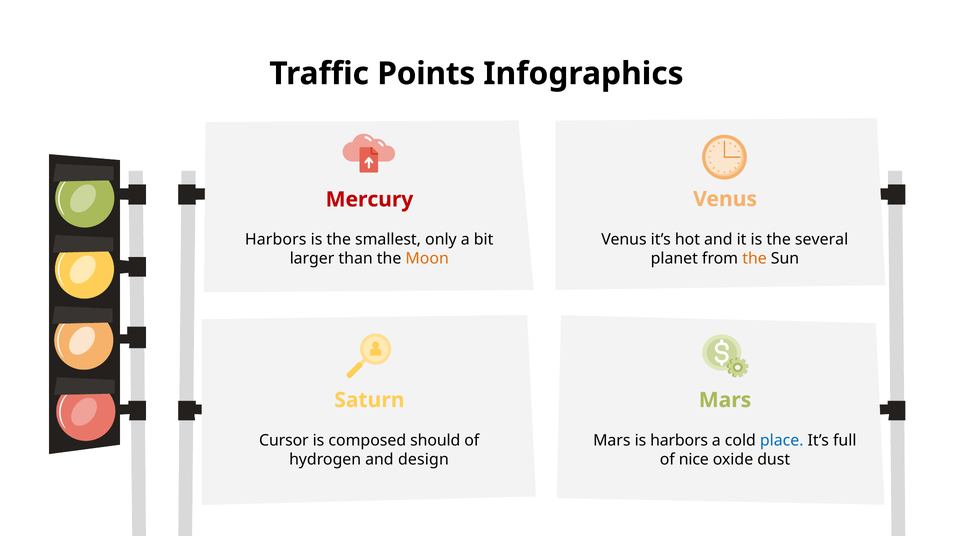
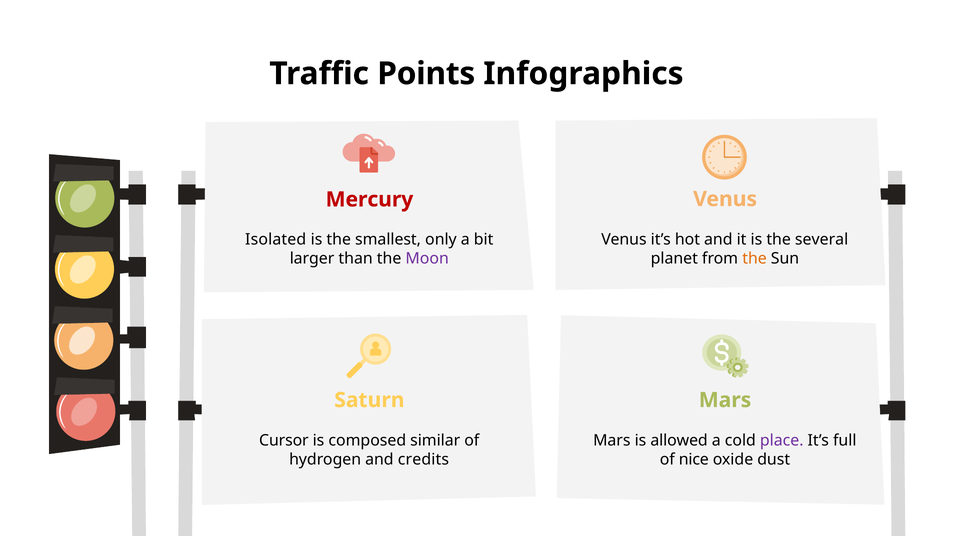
Harbors at (276, 239): Harbors -> Isolated
Moon colour: orange -> purple
should: should -> similar
is harbors: harbors -> allowed
place colour: blue -> purple
design: design -> credits
